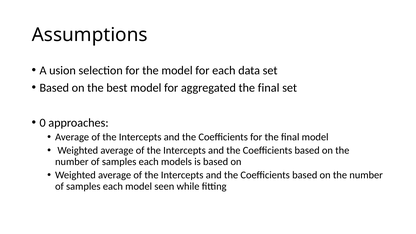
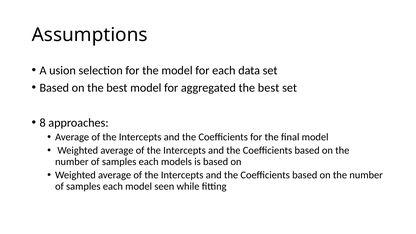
aggregated the final: final -> best
0: 0 -> 8
